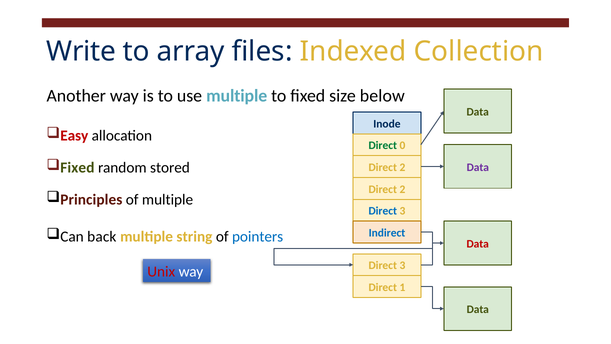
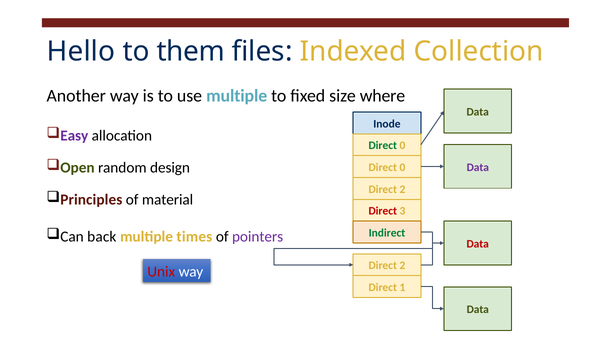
Write: Write -> Hello
array: array -> them
below: below -> where
Easy colour: red -> purple
Fixed at (77, 168): Fixed -> Open
stored: stored -> design
2 at (402, 167): 2 -> 0
of multiple: multiple -> material
Direct at (383, 211) colour: blue -> red
Indirect colour: blue -> green
string: string -> times
pointers colour: blue -> purple
3 at (402, 265): 3 -> 2
